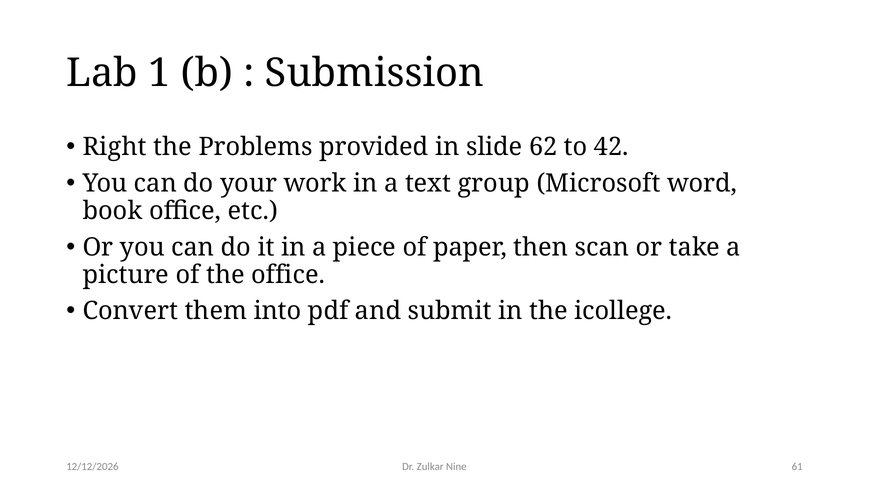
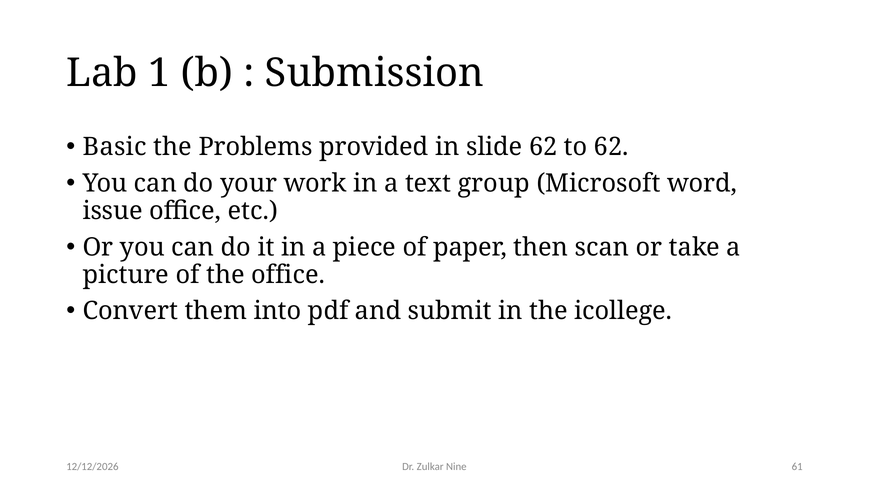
Right: Right -> Basic
to 42: 42 -> 62
book: book -> issue
